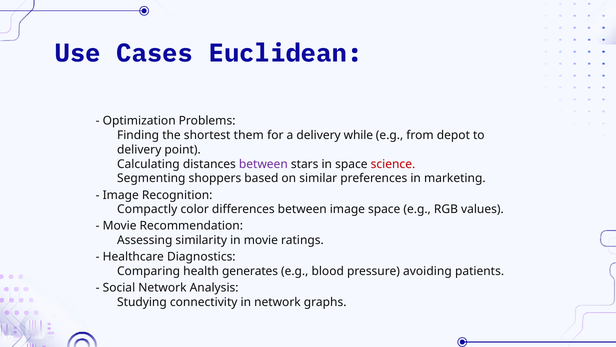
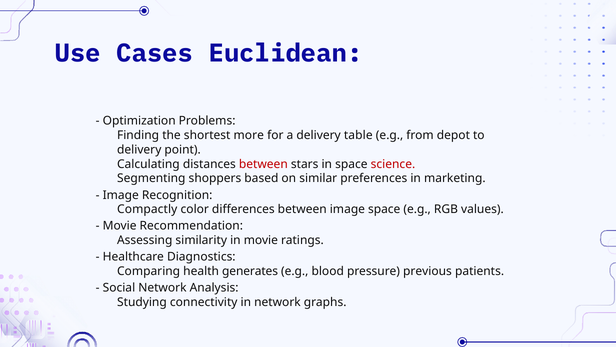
them: them -> more
while: while -> table
between at (263, 164) colour: purple -> red
avoiding: avoiding -> previous
